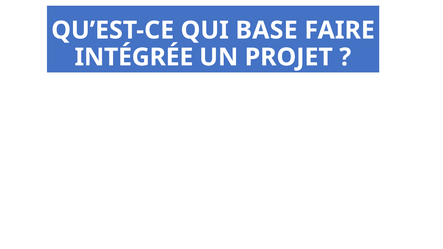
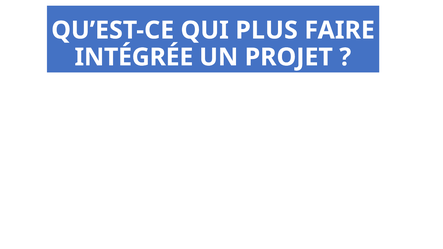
BASE: BASE -> PLUS
